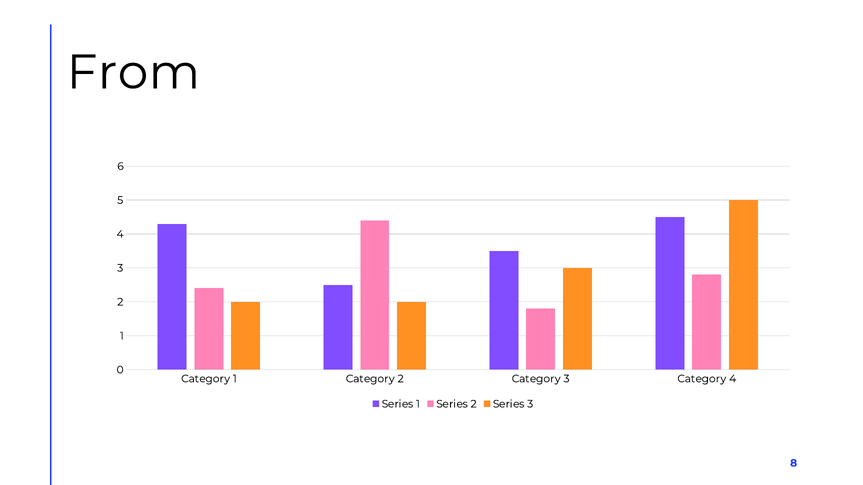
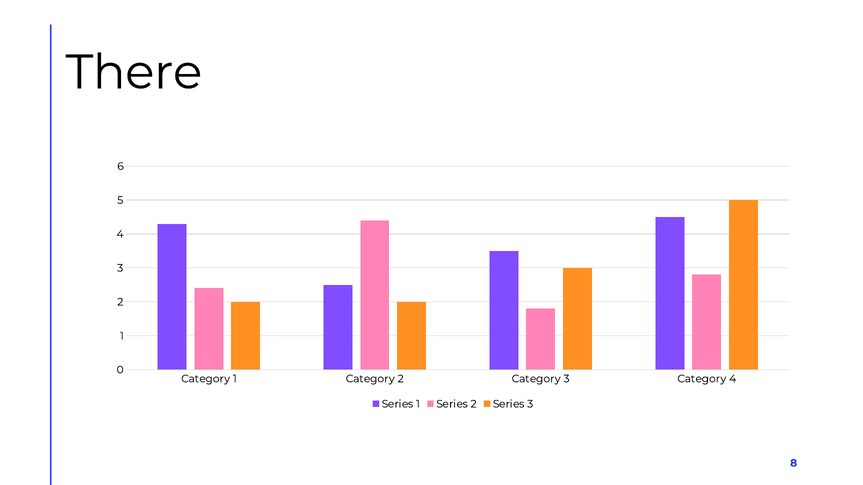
From: From -> There
